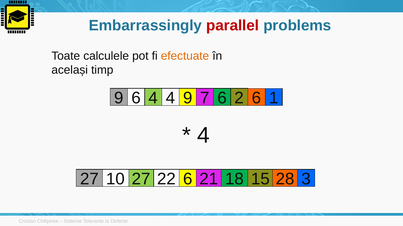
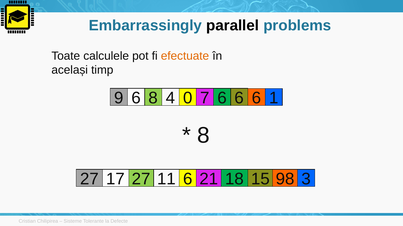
parallel colour: red -> black
6 4: 4 -> 8
4 9: 9 -> 0
7 6 2: 2 -> 6
4 at (204, 136): 4 -> 8
10: 10 -> 17
22: 22 -> 11
28: 28 -> 98
